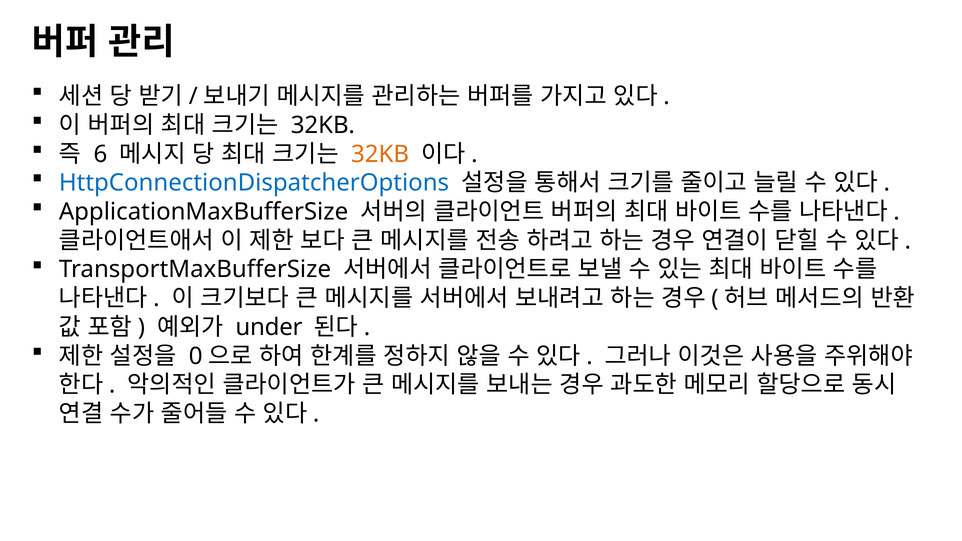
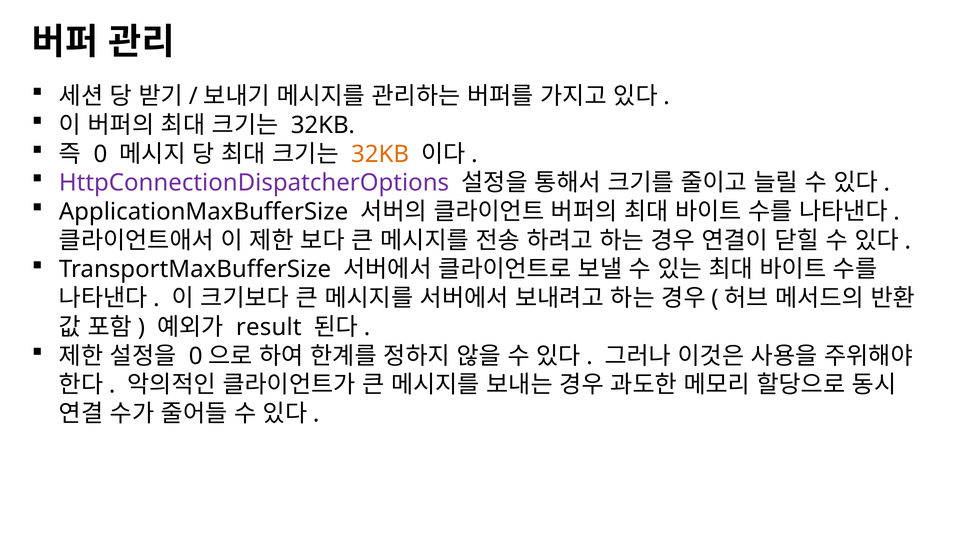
6 at (100, 154): 6 -> 0
HttpConnectionDispatcherOptions colour: blue -> purple
under: under -> result
